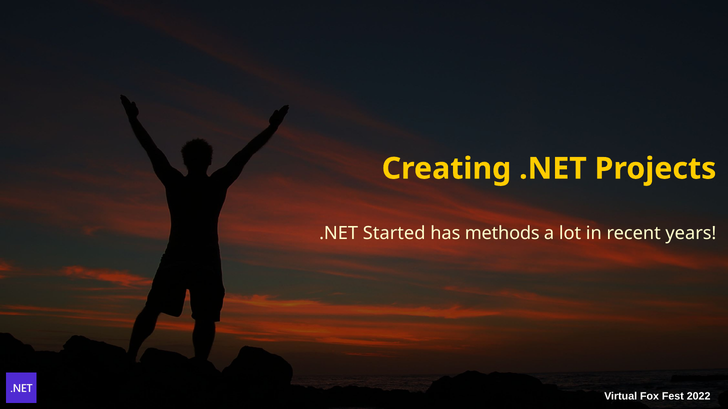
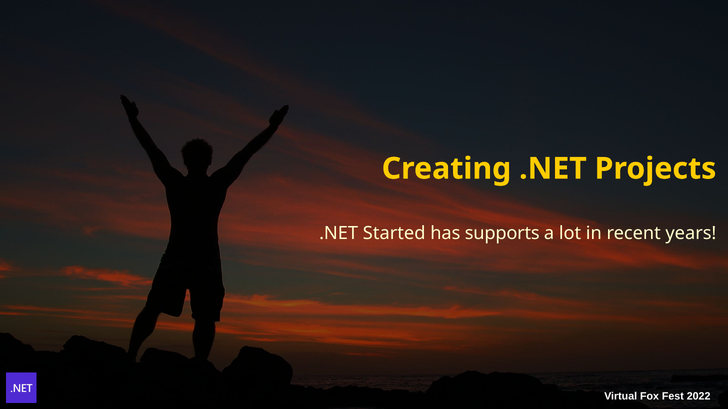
methods: methods -> supports
